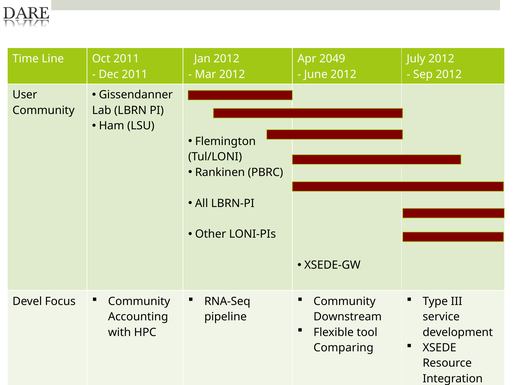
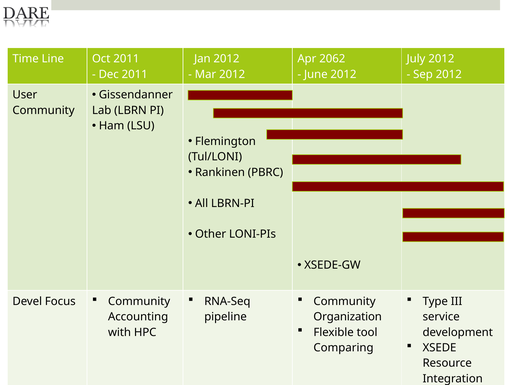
2049: 2049 -> 2062
Downstream: Downstream -> Organization
